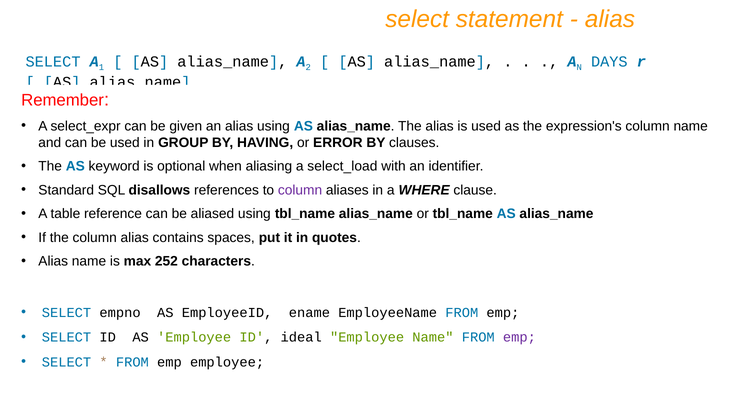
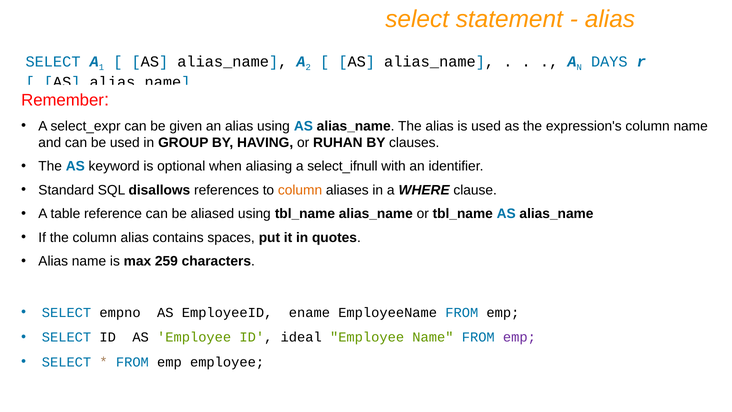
ERROR: ERROR -> RUHAN
select_load: select_load -> select_ifnull
column at (300, 190) colour: purple -> orange
252: 252 -> 259
